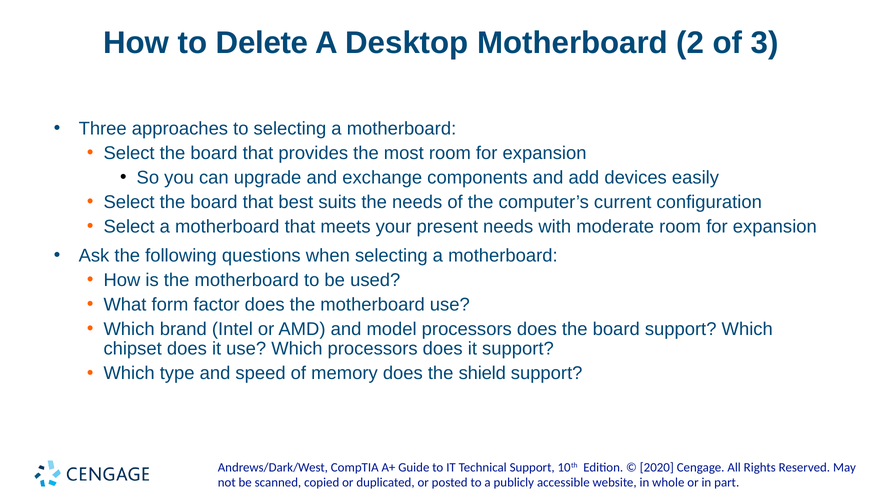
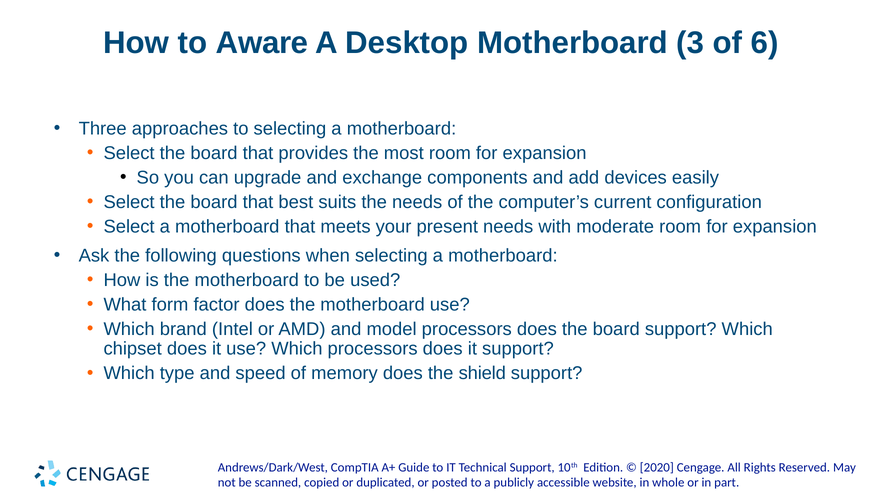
Delete: Delete -> Aware
2: 2 -> 3
3: 3 -> 6
